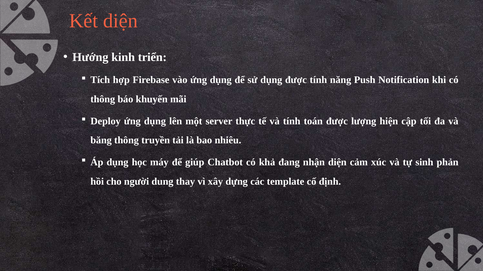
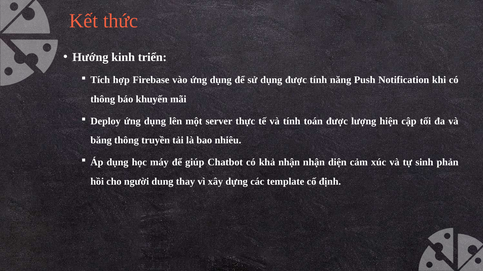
Kết diện: diện -> thức
khả đang: đang -> nhận
